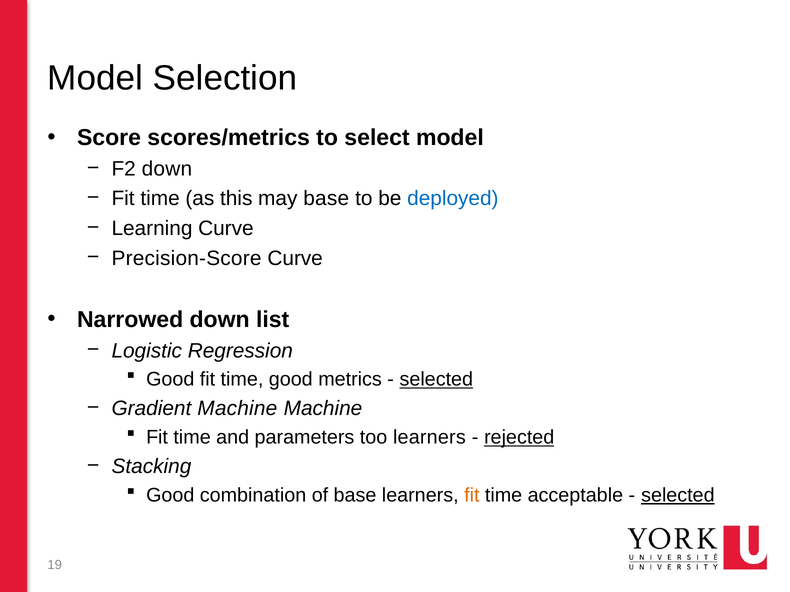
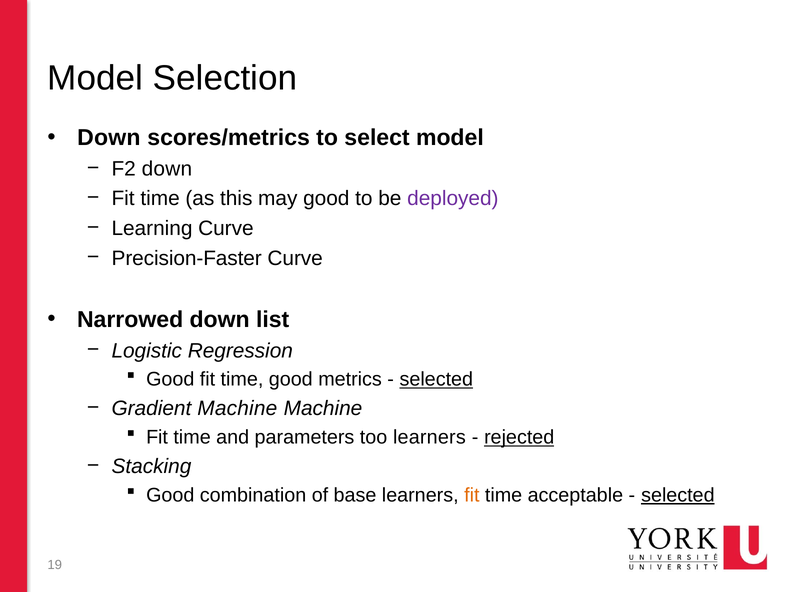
Score at (109, 138): Score -> Down
may base: base -> good
deployed colour: blue -> purple
Precision-Score: Precision-Score -> Precision-Faster
